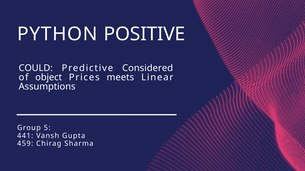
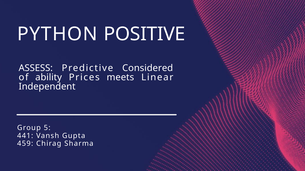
COULD: COULD -> ASSESS
object: object -> ability
Assumptions: Assumptions -> Independent
